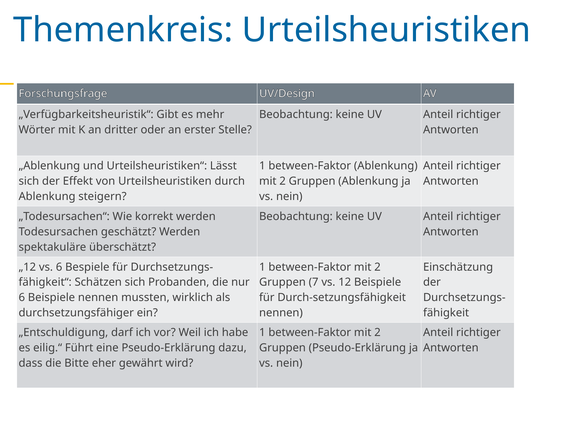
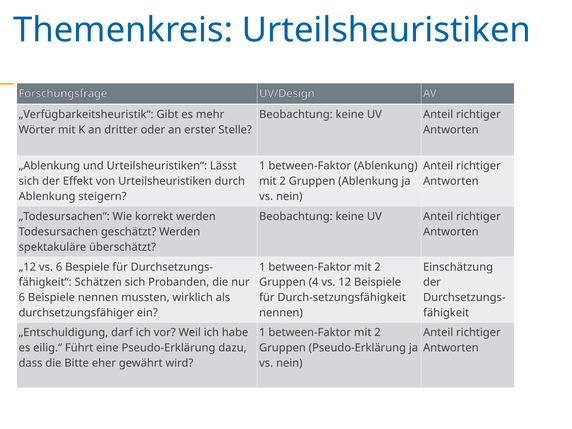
7: 7 -> 4
